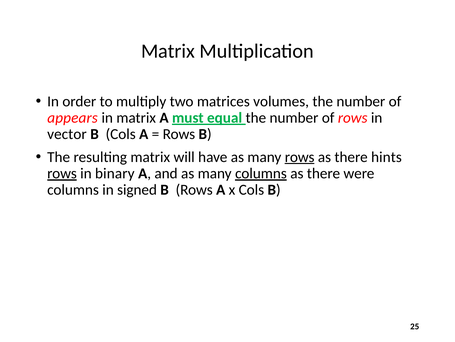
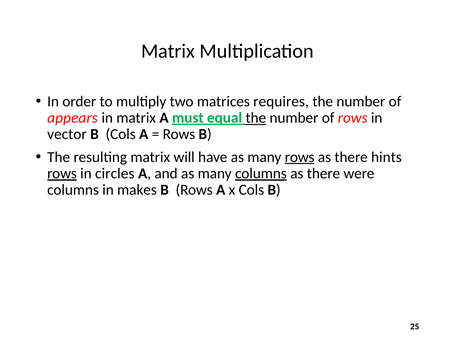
volumes: volumes -> requires
the at (256, 118) underline: none -> present
binary: binary -> circles
signed: signed -> makes
